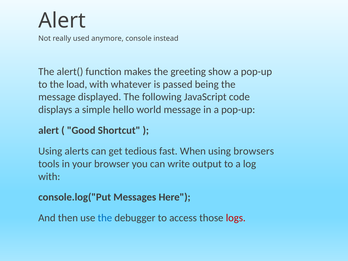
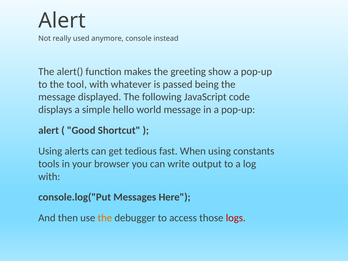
load: load -> tool
browsers: browsers -> constants
the at (105, 218) colour: blue -> orange
